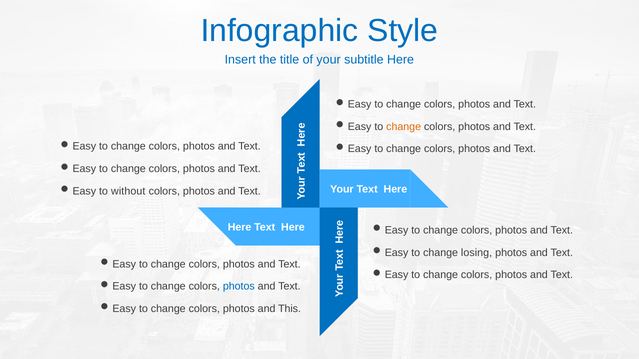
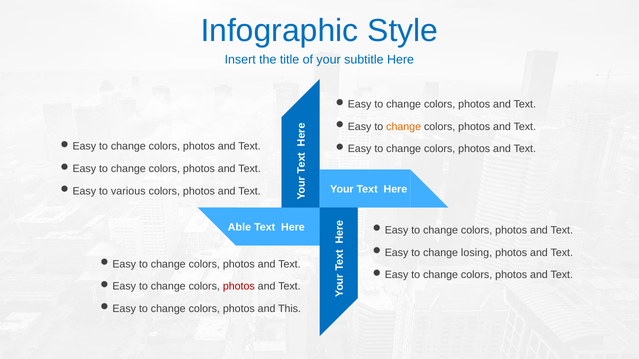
without: without -> various
Here at (240, 227): Here -> Able
photos at (239, 287) colour: blue -> red
